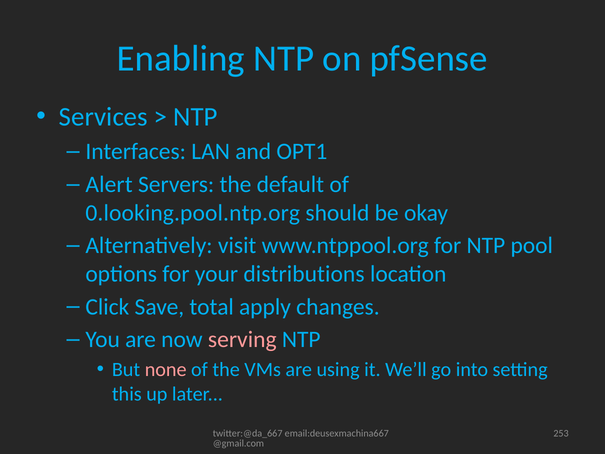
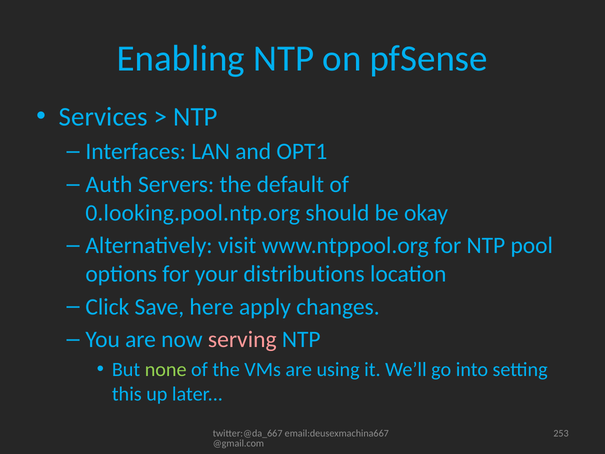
Alert: Alert -> Auth
total: total -> here
none colour: pink -> light green
